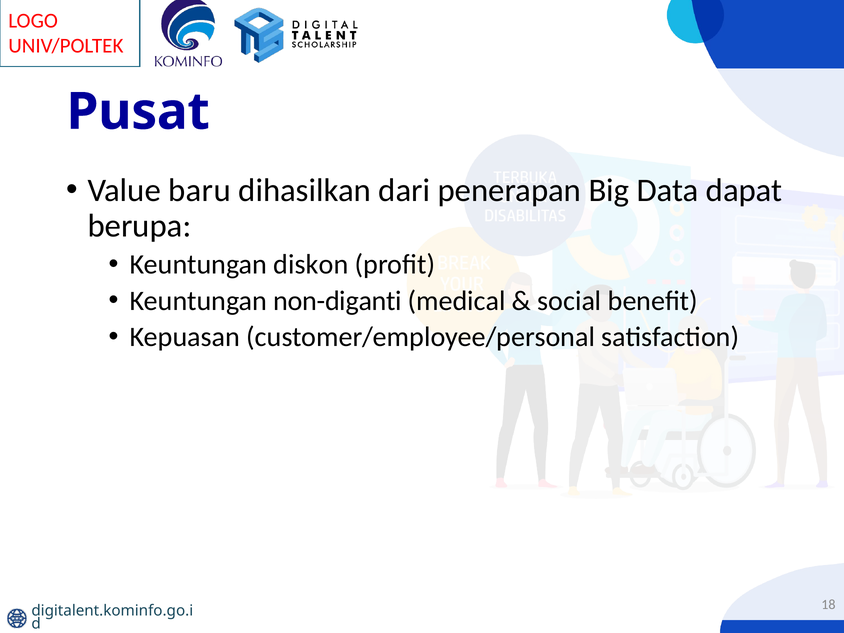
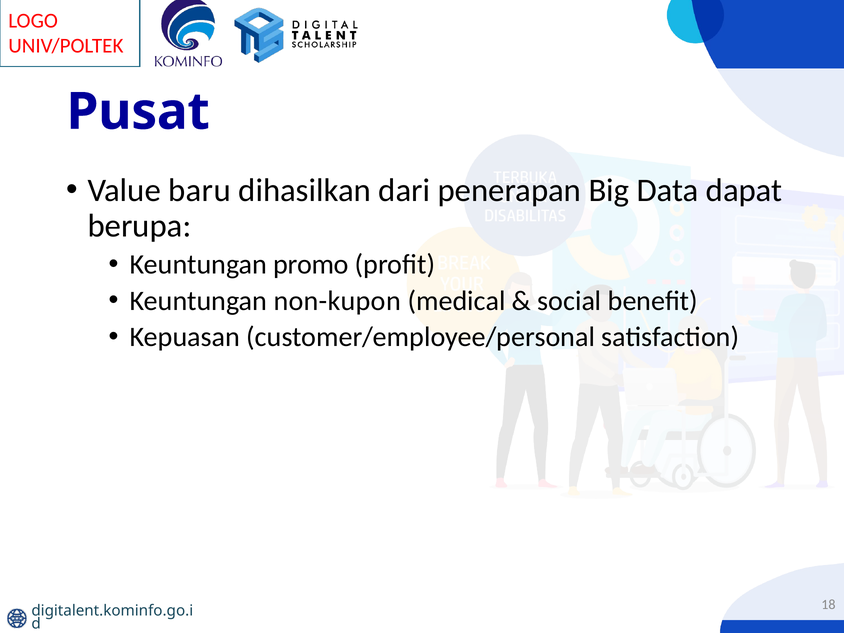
diskon: diskon -> promo
non-diganti: non-diganti -> non-kupon
